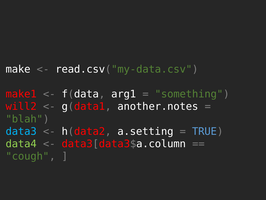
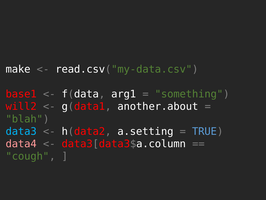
make1: make1 -> base1
another.notes: another.notes -> another.about
data4 colour: light green -> pink
